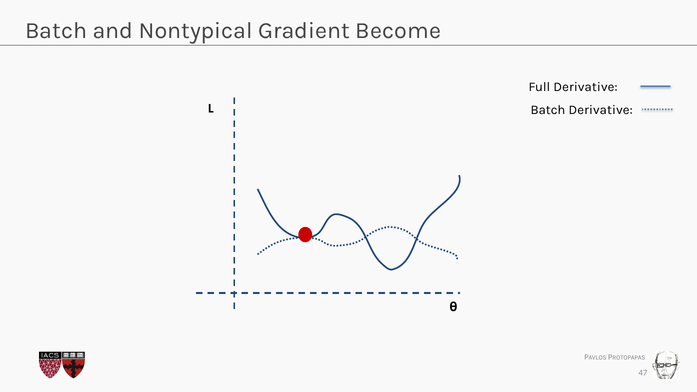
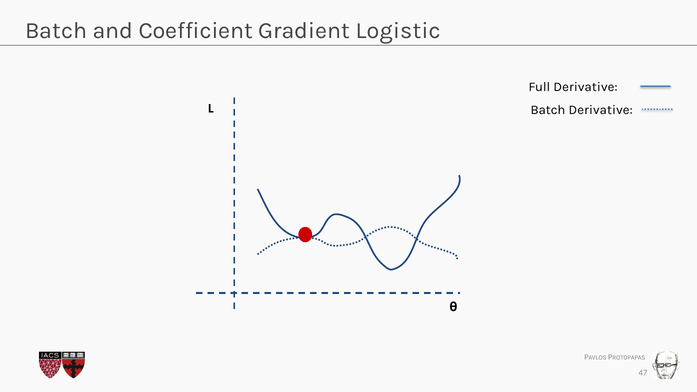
Nontypical: Nontypical -> Coefficient
Become: Become -> Logistic
